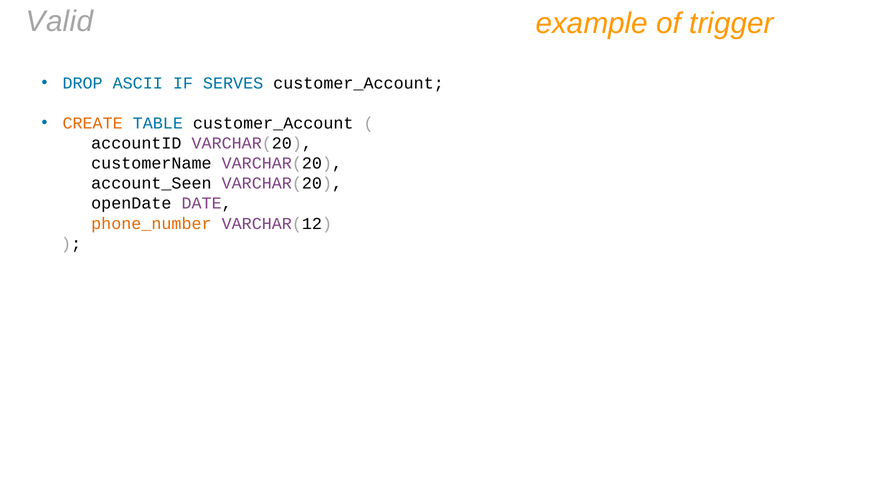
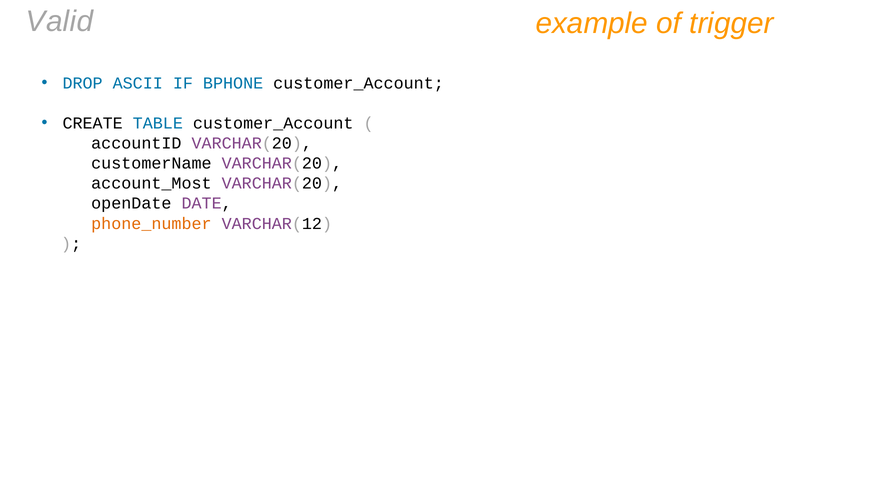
SERVES: SERVES -> BPHONE
CREATE colour: orange -> black
account_Seen: account_Seen -> account_Most
